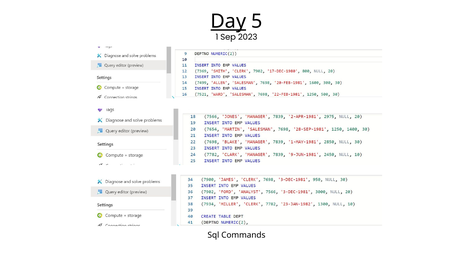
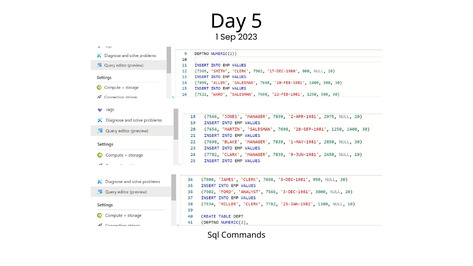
Day underline: present -> none
